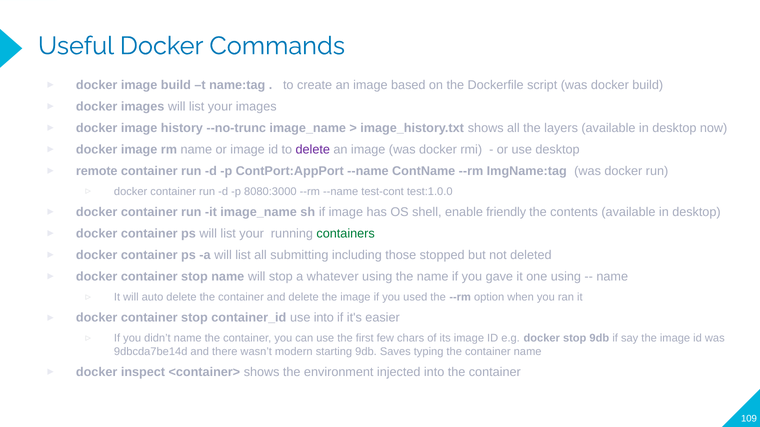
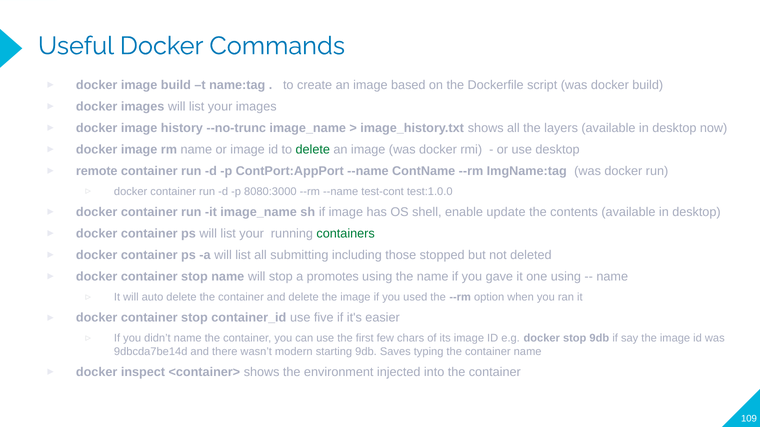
delete at (313, 150) colour: purple -> green
friendly: friendly -> update
whatever: whatever -> promotes
use into: into -> five
